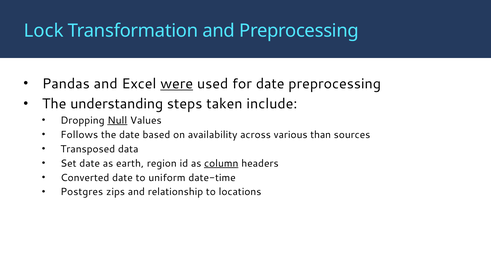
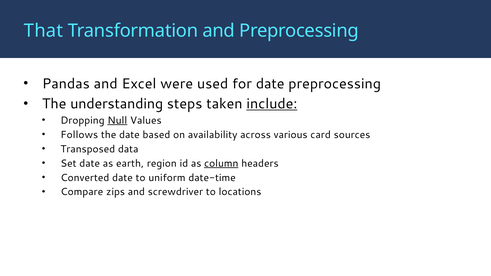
Lock: Lock -> That
were underline: present -> none
include underline: none -> present
than: than -> card
Postgres: Postgres -> Compare
relationship: relationship -> screwdriver
